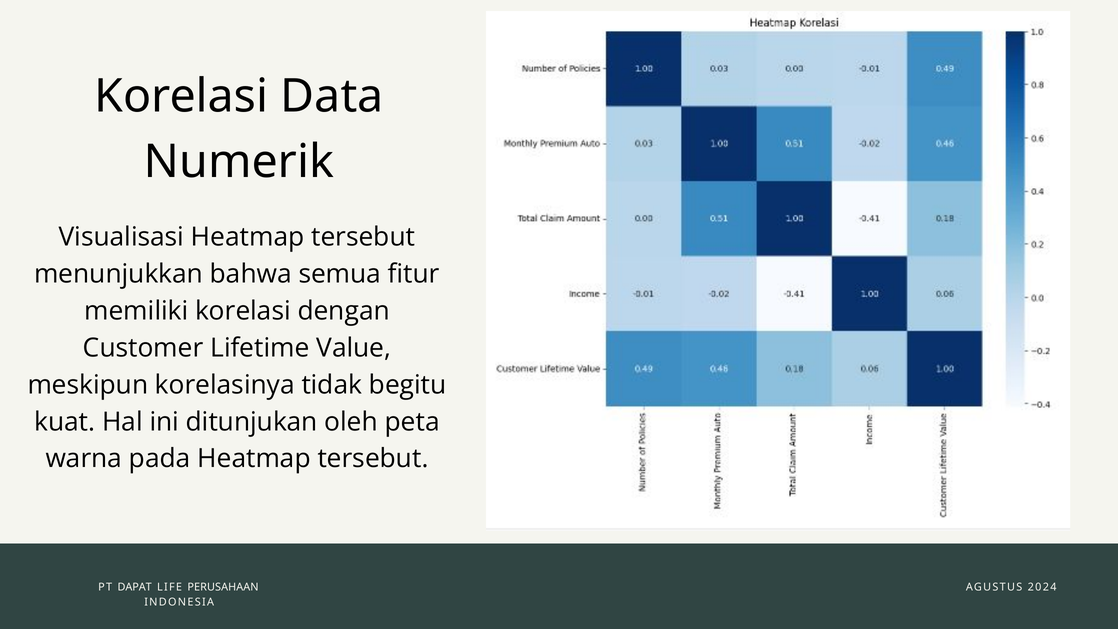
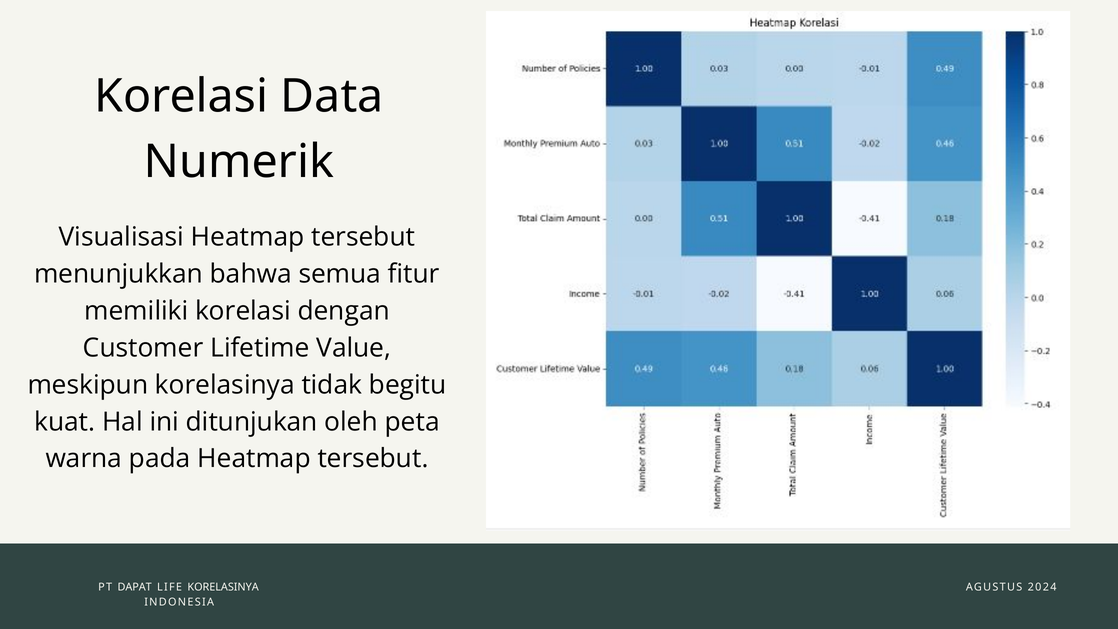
LIFE PERUSAHAAN: PERUSAHAAN -> KORELASINYA
